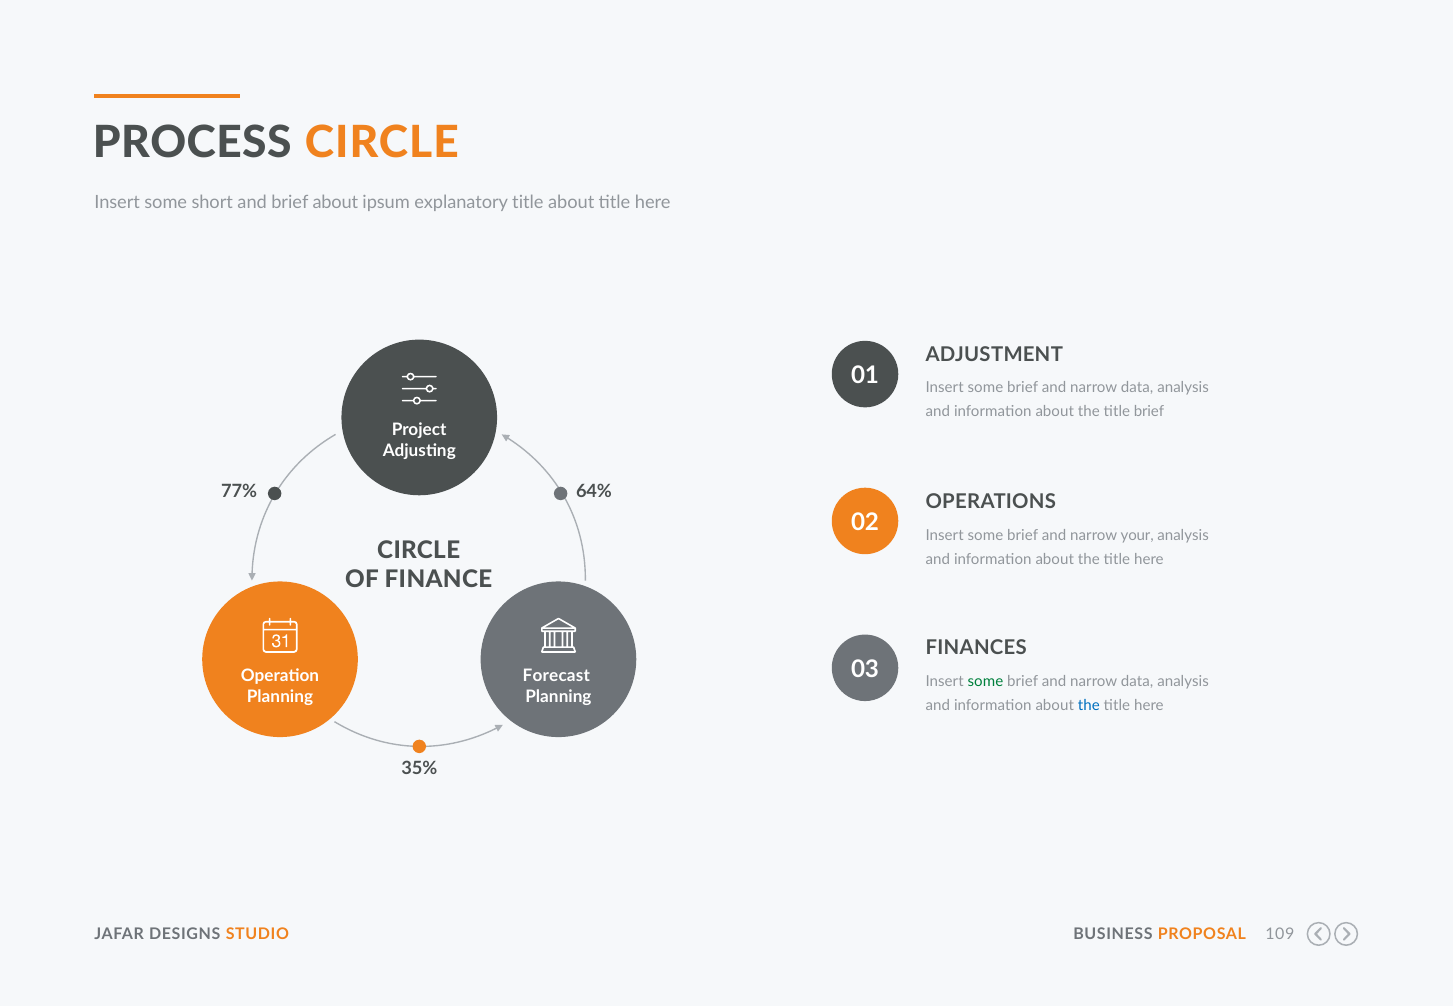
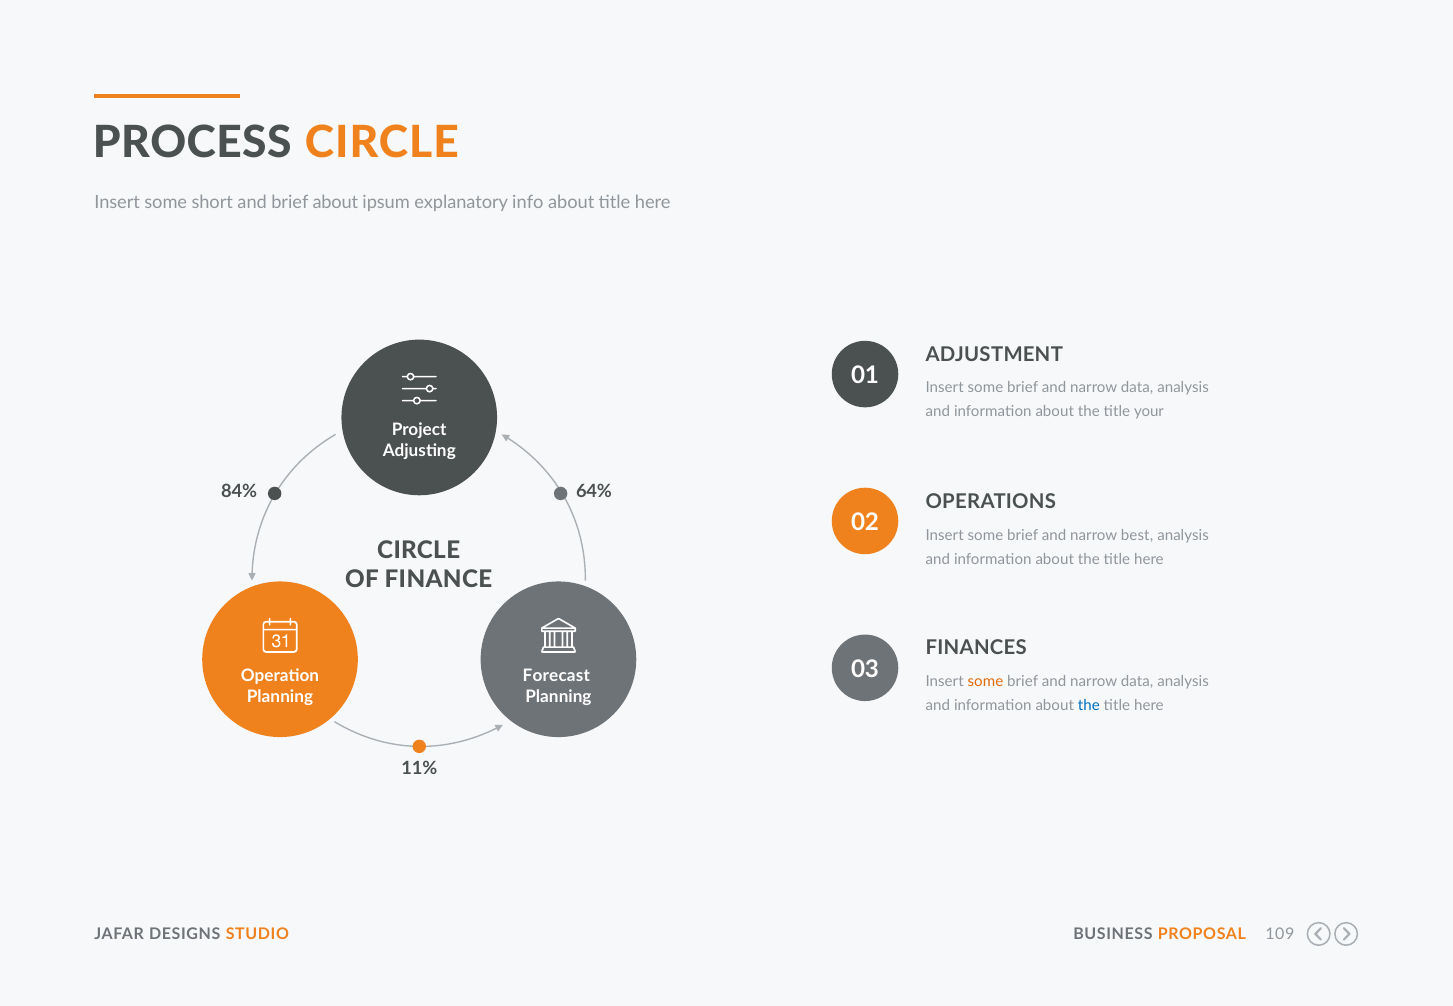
explanatory title: title -> info
title brief: brief -> your
77%: 77% -> 84%
your: your -> best
some at (985, 682) colour: green -> orange
35%: 35% -> 11%
